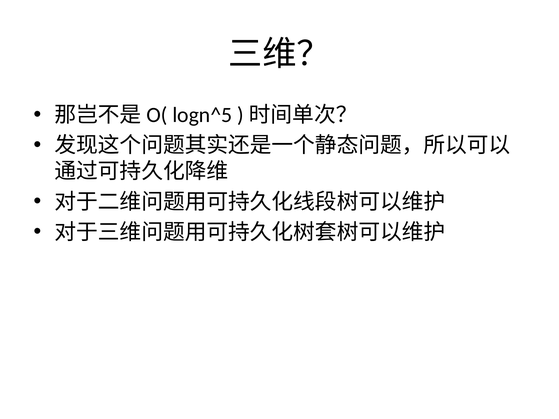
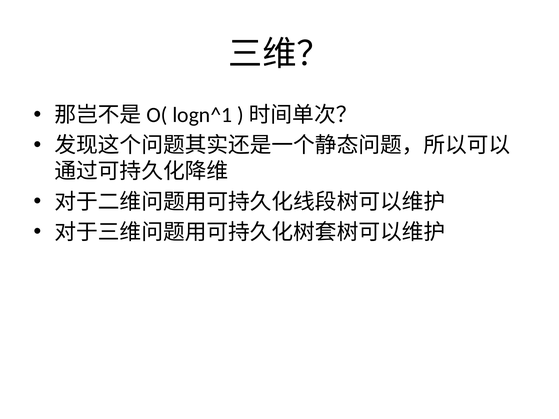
logn^5: logn^5 -> logn^1
